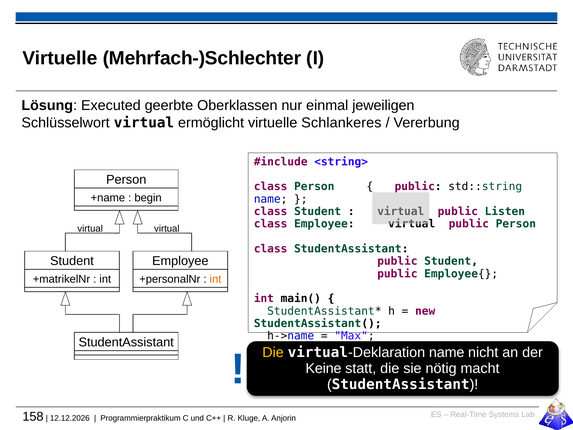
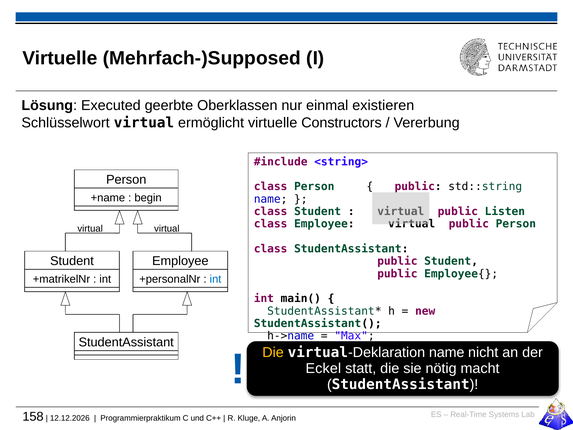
Mehrfach-)Schlechter: Mehrfach-)Schlechter -> Mehrfach-)Supposed
jeweiligen: jeweiligen -> existieren
Schlankeres: Schlankeres -> Constructors
int at (216, 279) colour: orange -> blue
Keine: Keine -> Eckel
